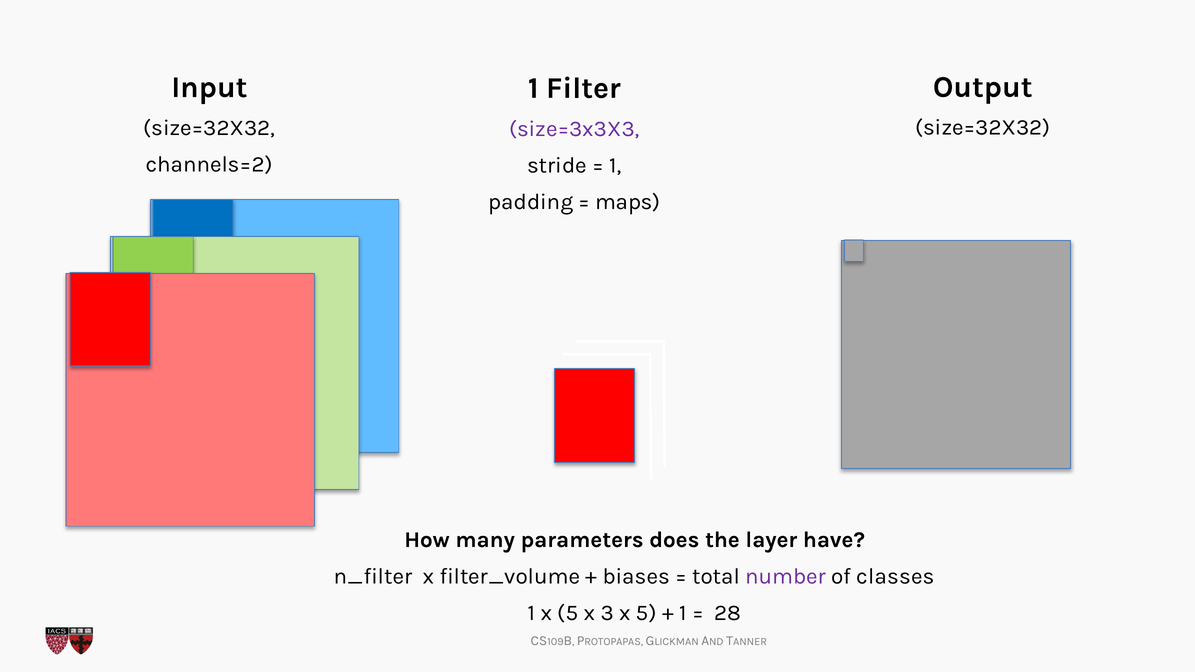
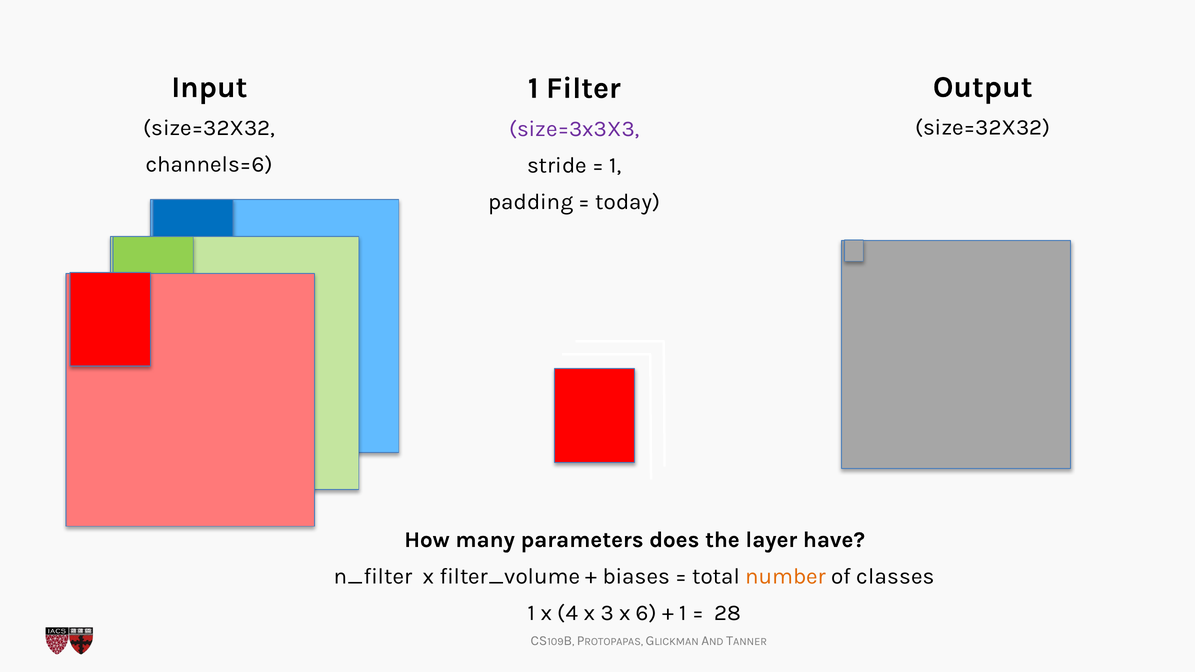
channels=2: channels=2 -> channels=6
maps: maps -> today
number colour: purple -> orange
1 x 5: 5 -> 4
3 x 5: 5 -> 6
